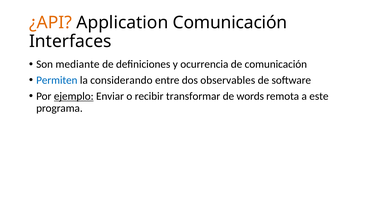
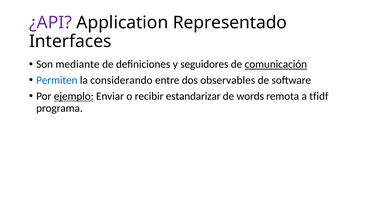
¿API colour: orange -> purple
Application Comunicación: Comunicación -> Representado
ocurrencia: ocurrencia -> seguidores
comunicación at (276, 64) underline: none -> present
transformar: transformar -> estandarizar
este: este -> tfidf
